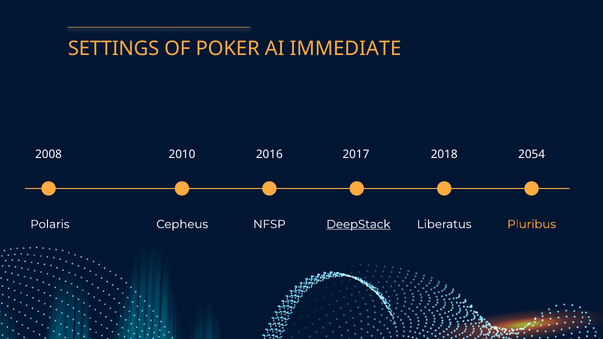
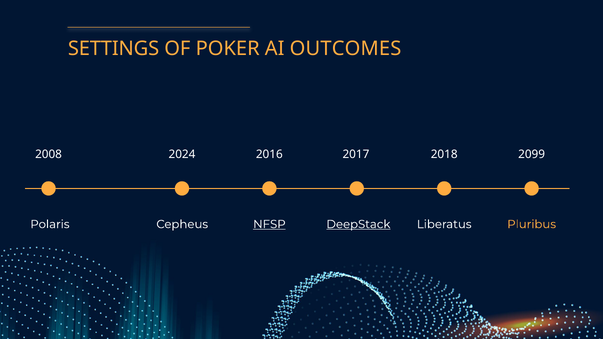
IMMEDIATE: IMMEDIATE -> OUTCOMES
2010: 2010 -> 2024
2054: 2054 -> 2099
NFSP underline: none -> present
